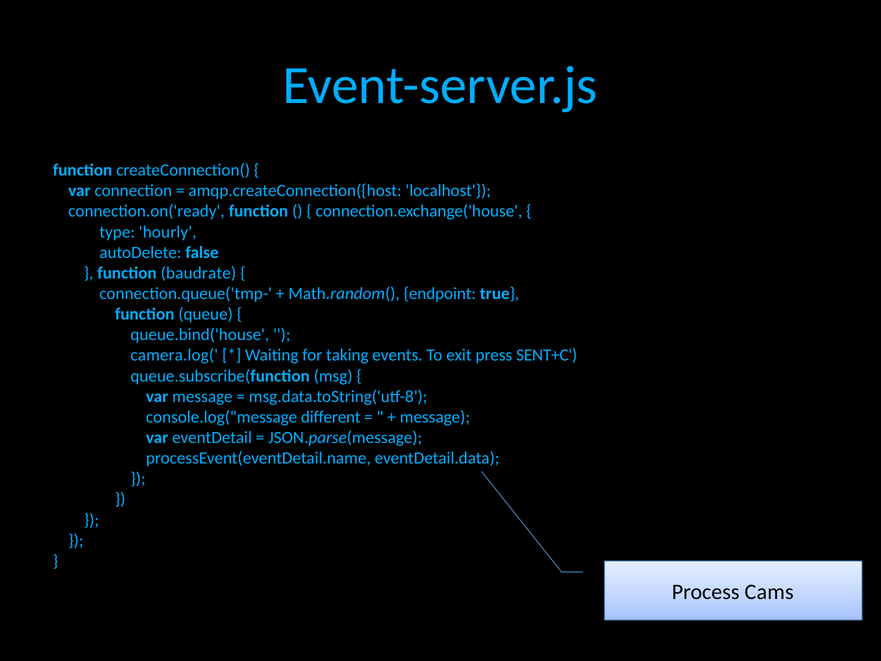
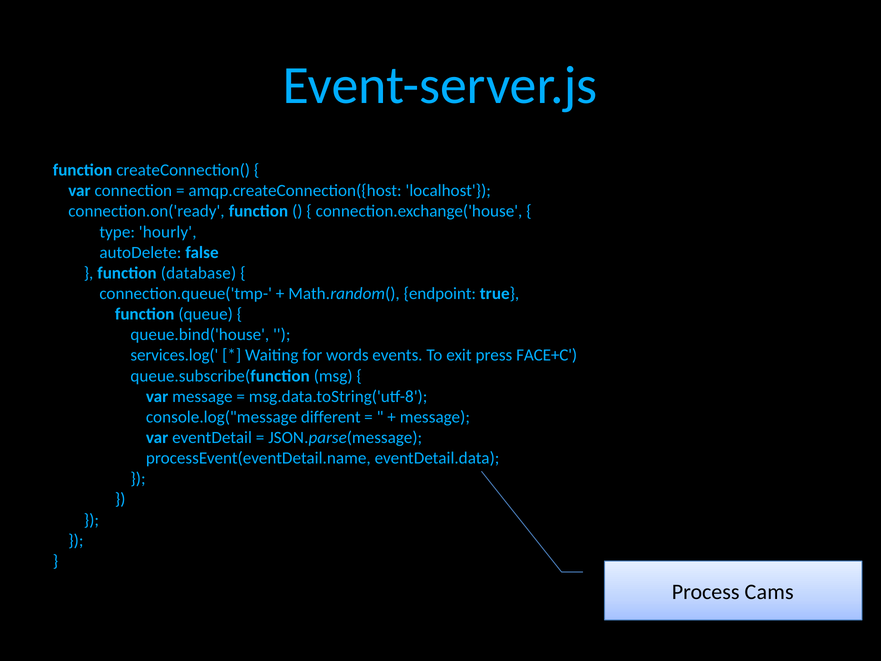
baudrate: baudrate -> database
camera.log(: camera.log( -> services.log(
taking: taking -> words
SENT+C: SENT+C -> FACE+C
